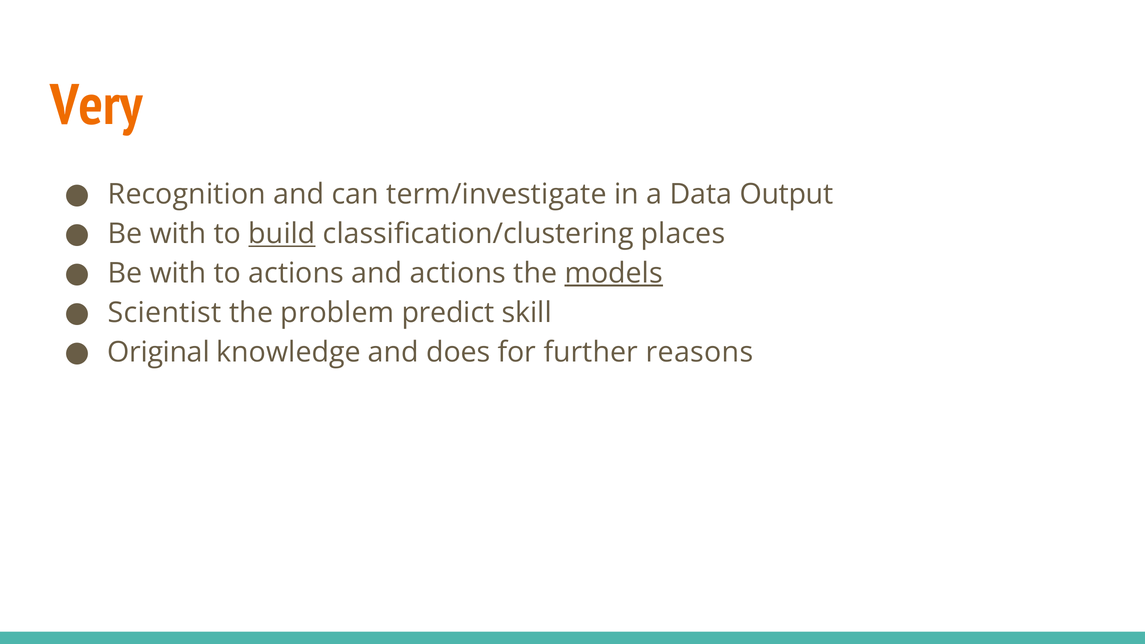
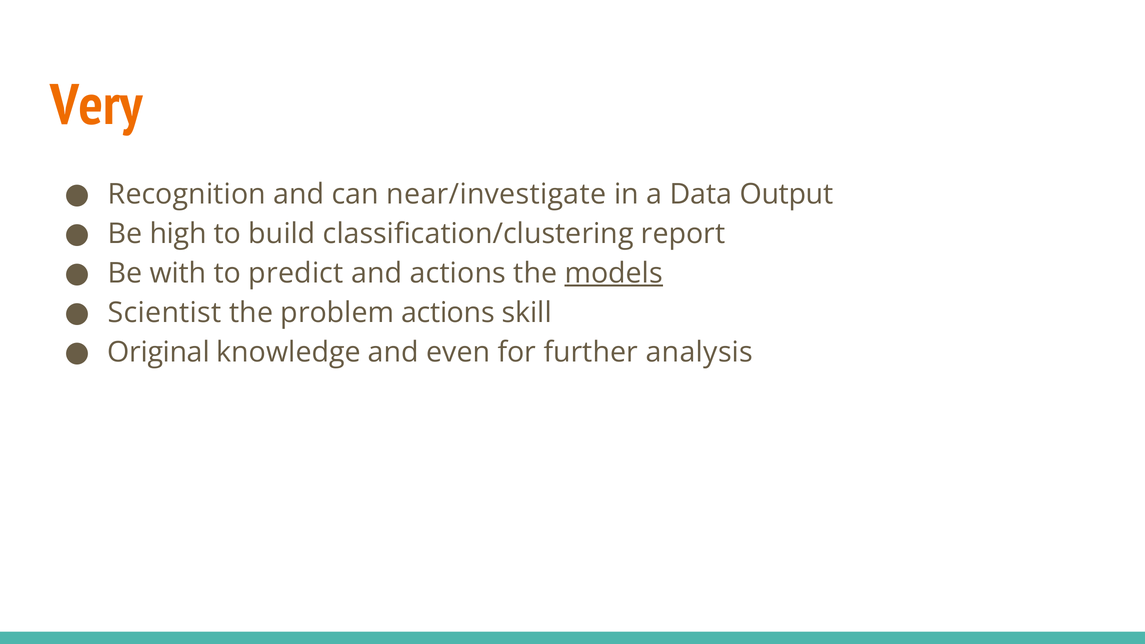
term/investigate: term/investigate -> near/investigate
with at (178, 234): with -> high
build underline: present -> none
places: places -> report
to actions: actions -> predict
problem predict: predict -> actions
does: does -> even
reasons: reasons -> analysis
